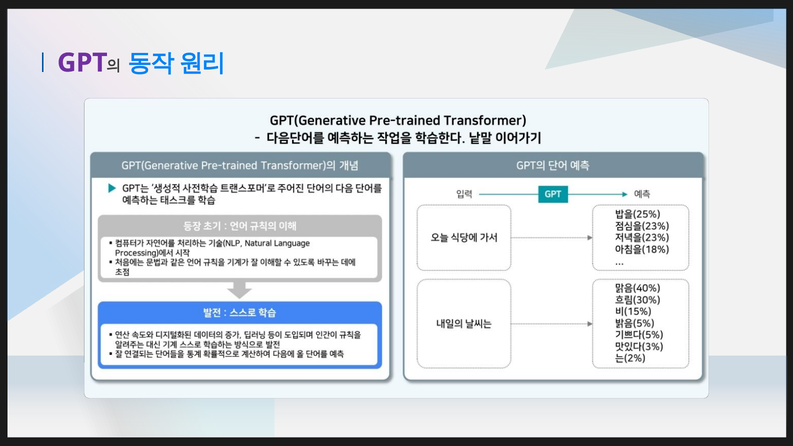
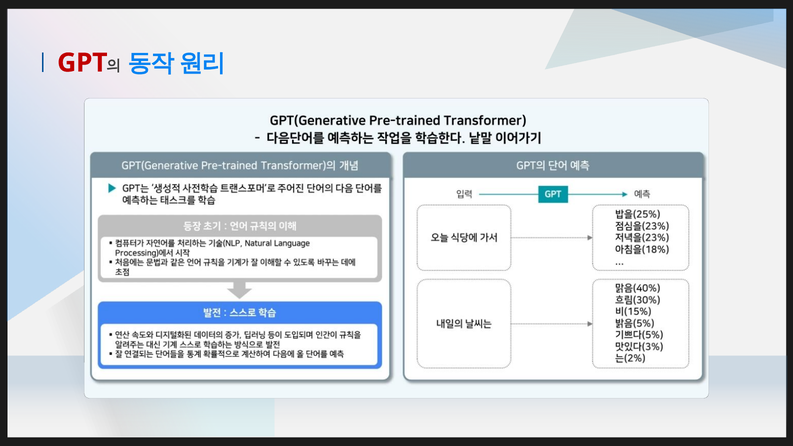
GPT colour: purple -> red
